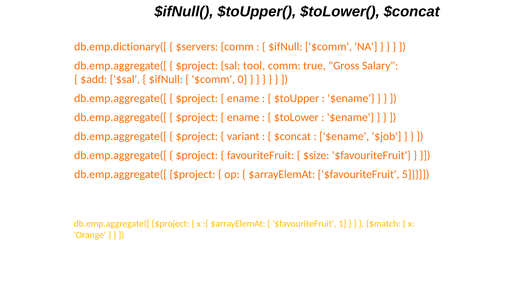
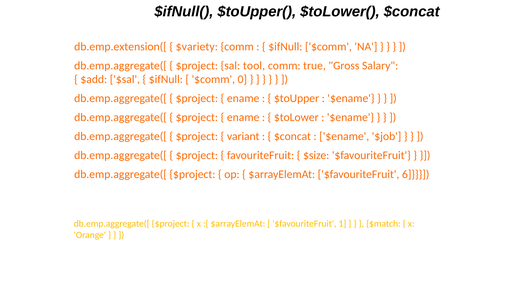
db.emp.dictionary([: db.emp.dictionary([ -> db.emp.extension([
$servers: $servers -> $variety
5: 5 -> 6
